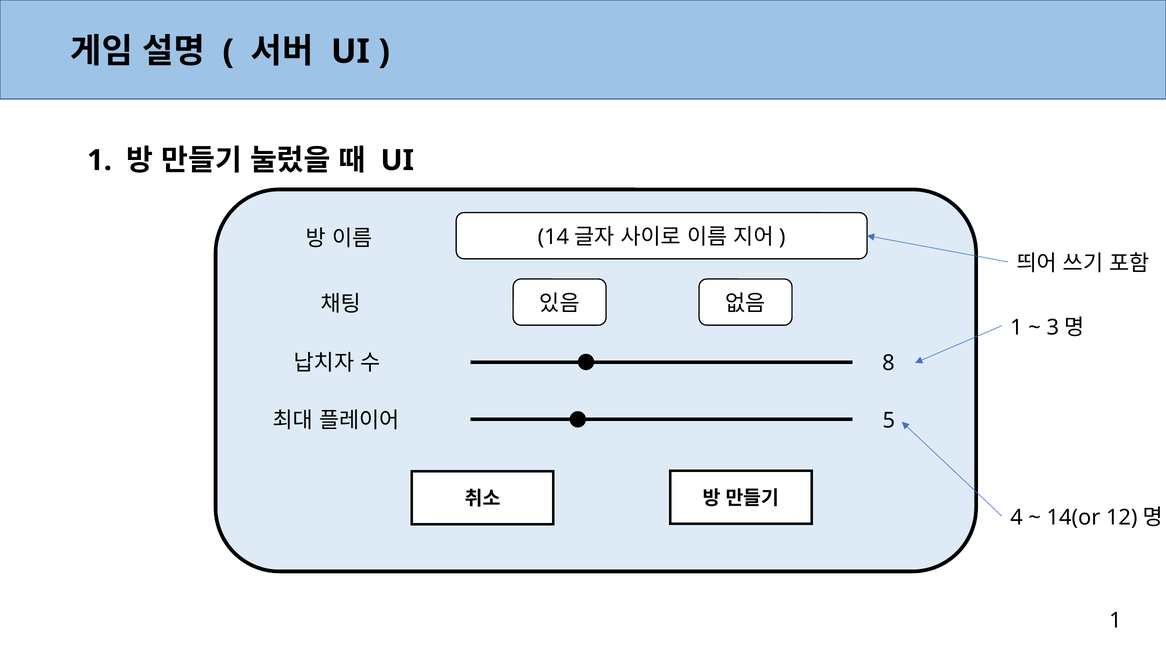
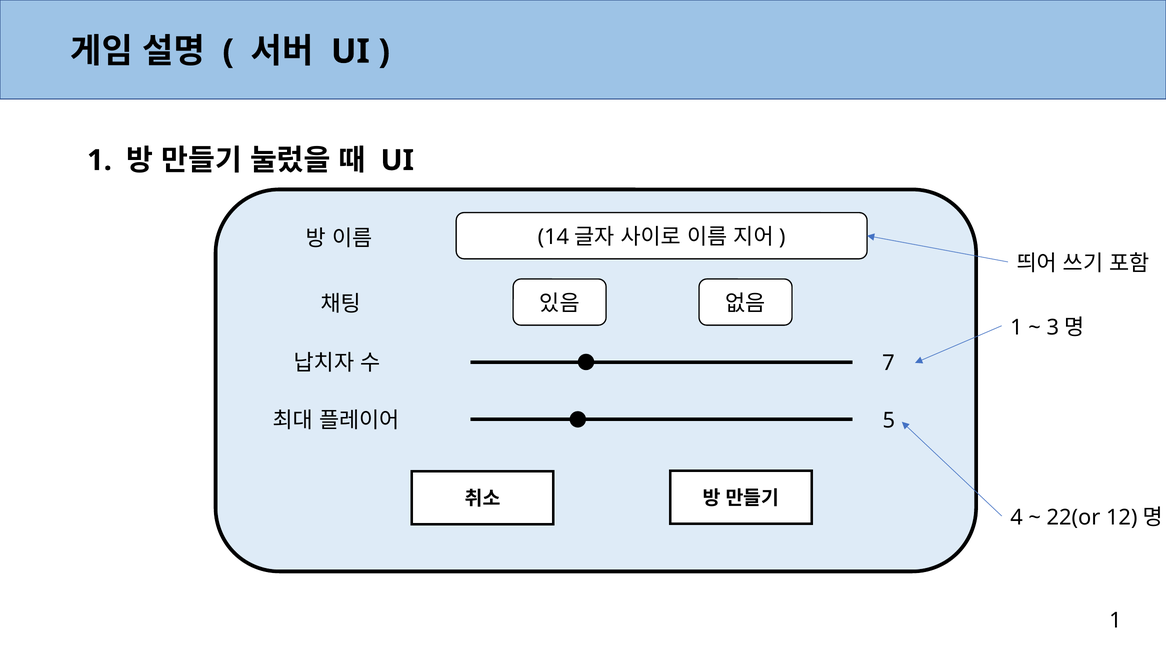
8: 8 -> 7
14(or: 14(or -> 22(or
